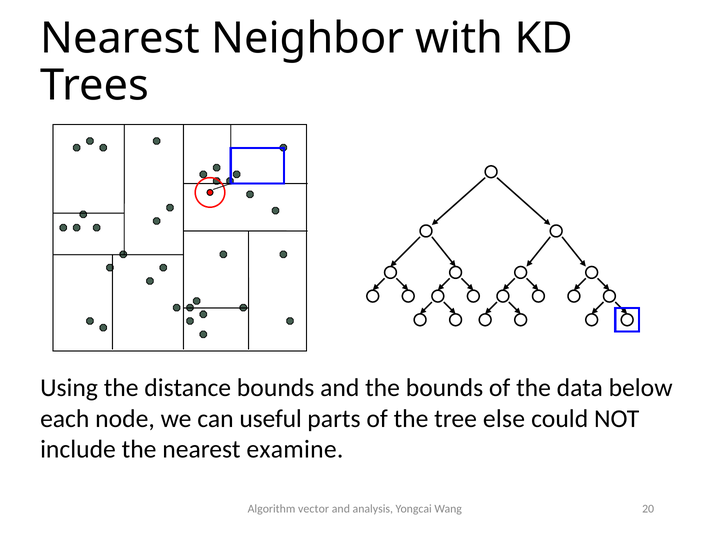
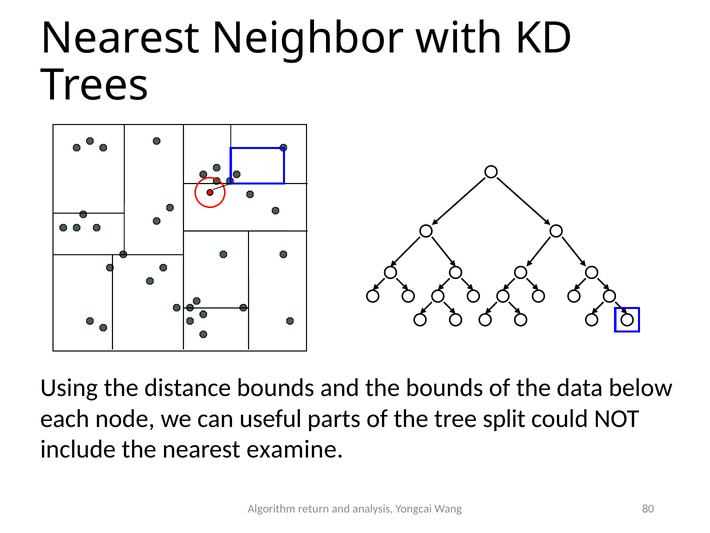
else: else -> split
vector: vector -> return
20: 20 -> 80
